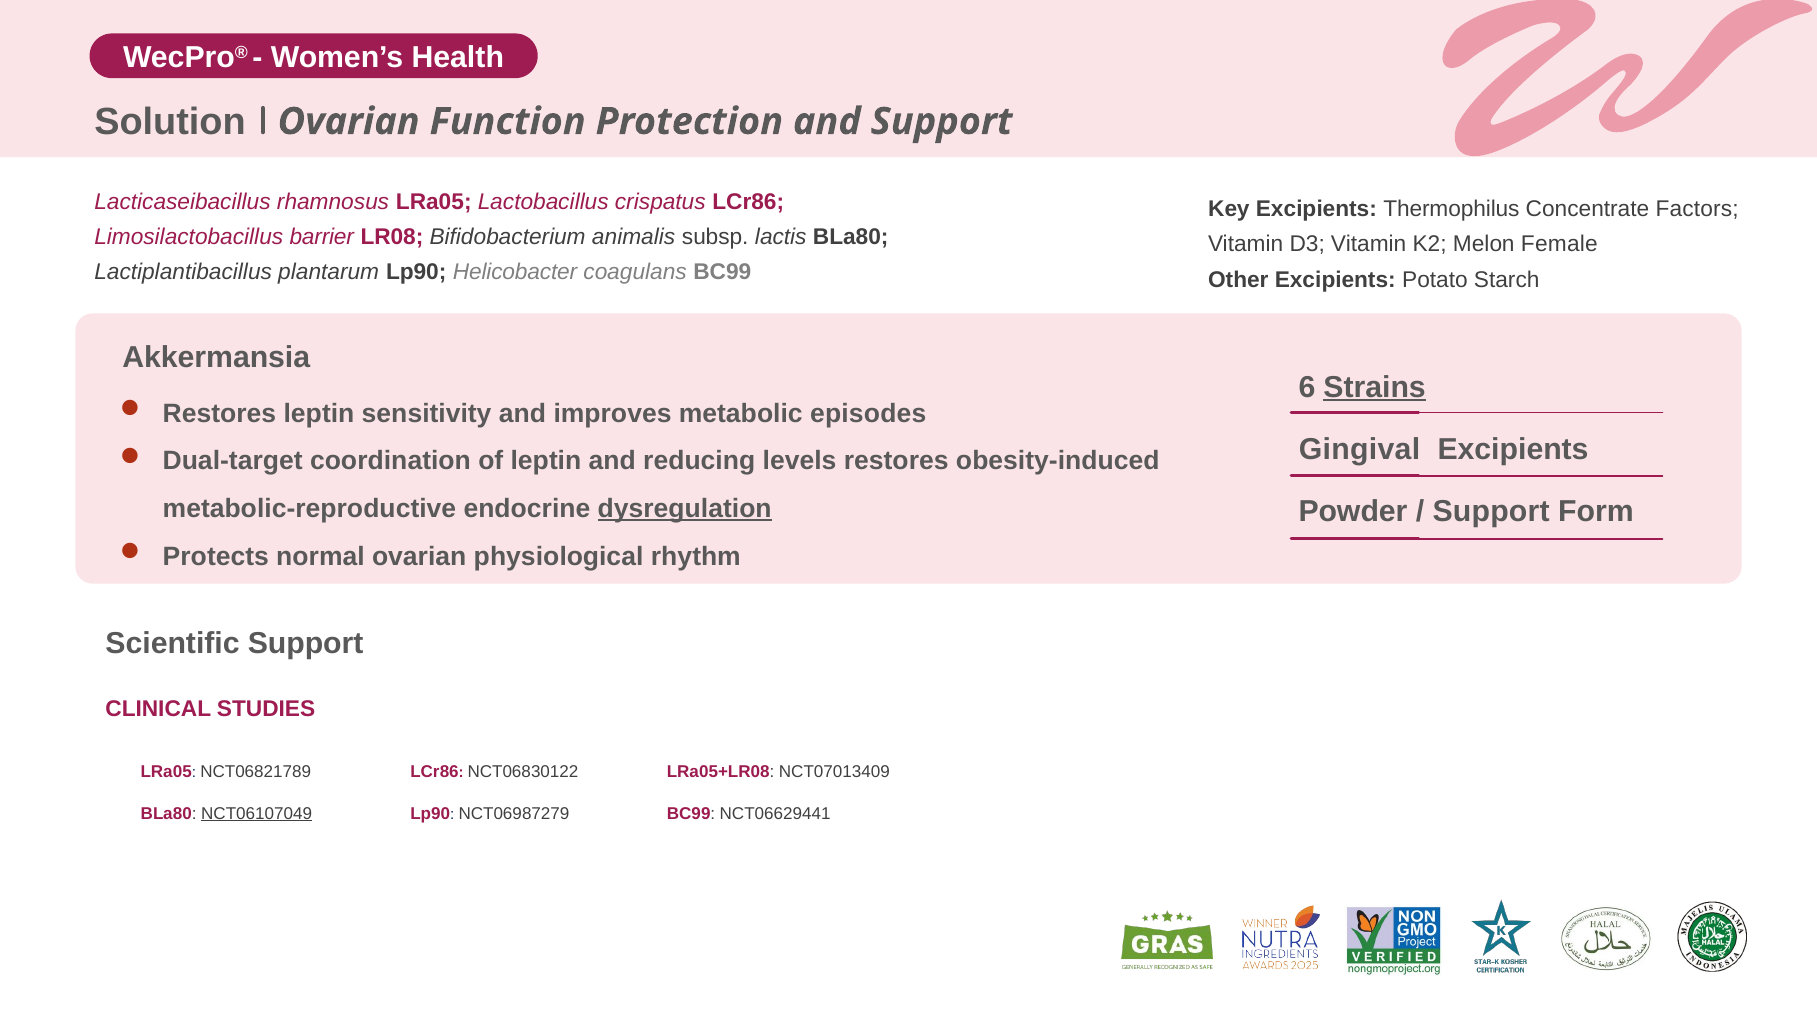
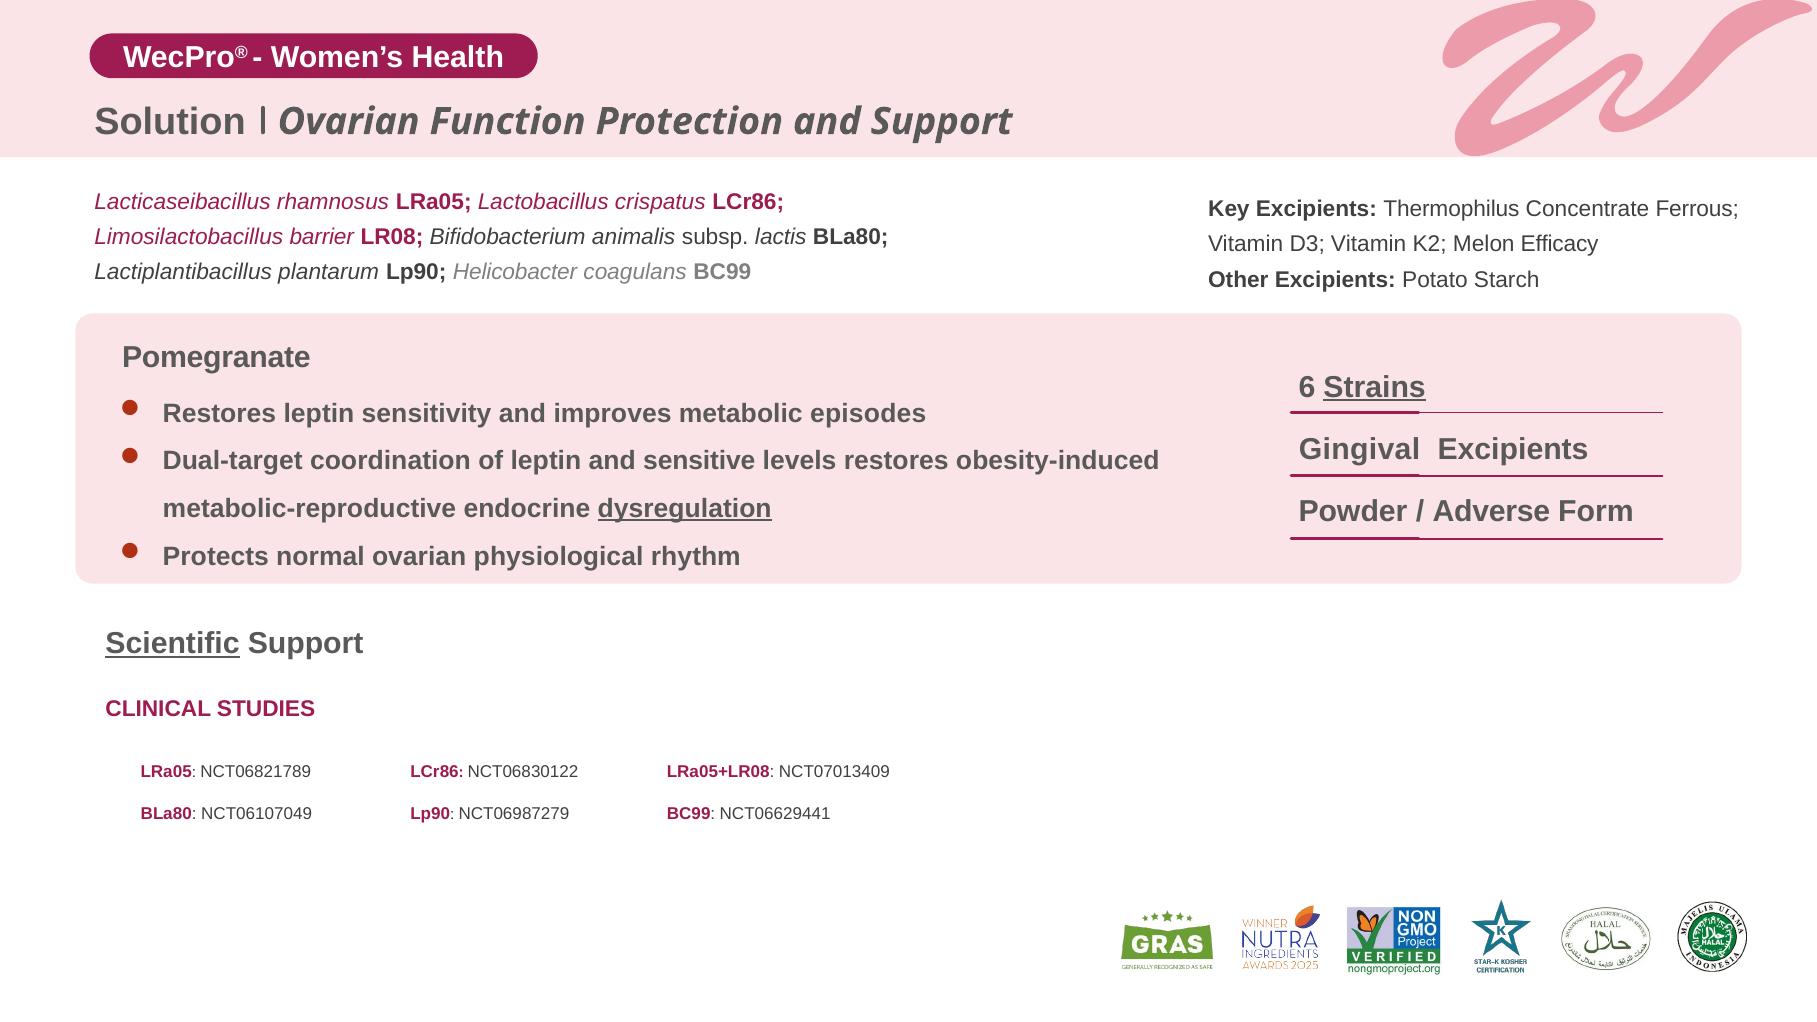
Factors: Factors -> Ferrous
Female: Female -> Efficacy
Akkermansia: Akkermansia -> Pomegranate
reducing: reducing -> sensitive
Support at (1491, 512): Support -> Adverse
Scientific underline: none -> present
NCT06107049 underline: present -> none
